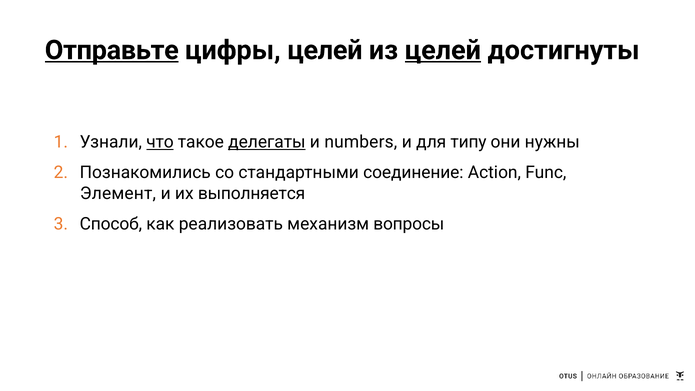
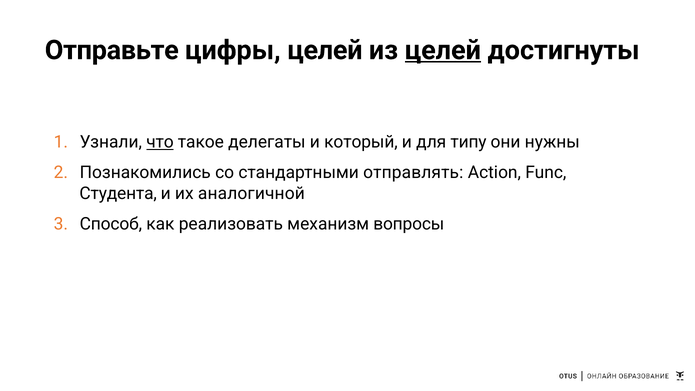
Отправьте underline: present -> none
делегаты underline: present -> none
numbers: numbers -> который
соединение: соединение -> отправлять
Элемент: Элемент -> Студента
выполняется: выполняется -> аналогичной
